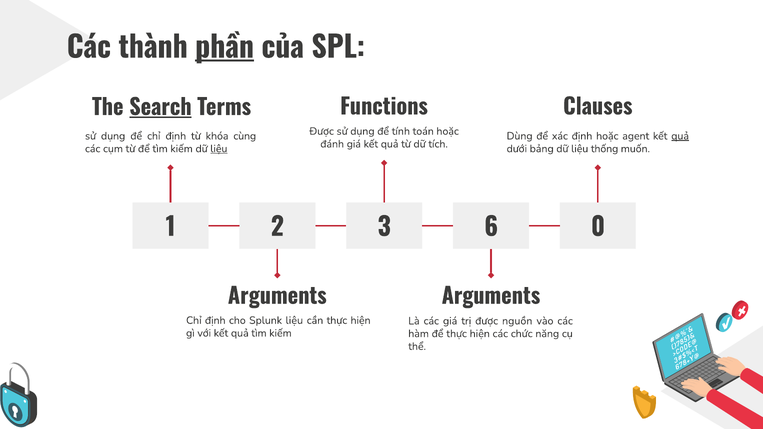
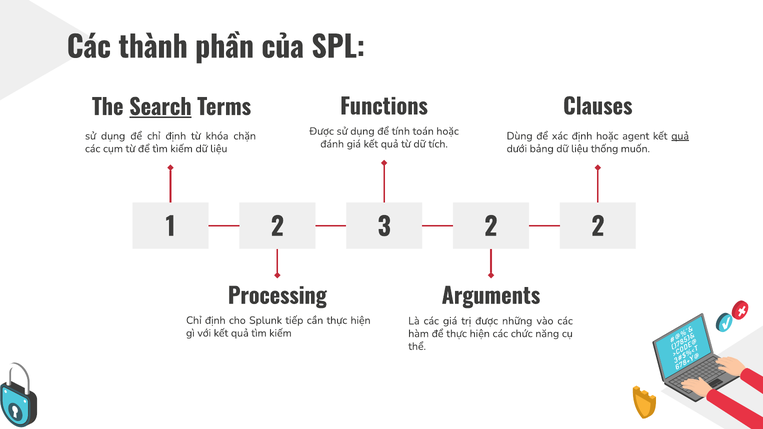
phần underline: present -> none
cùng: cùng -> chặn
liệu at (219, 149) underline: present -> none
2 6: 6 -> 2
3 0: 0 -> 2
Arguments at (277, 297): Arguments -> Processing
Splunk liệu: liệu -> tiếp
nguồn: nguồn -> những
